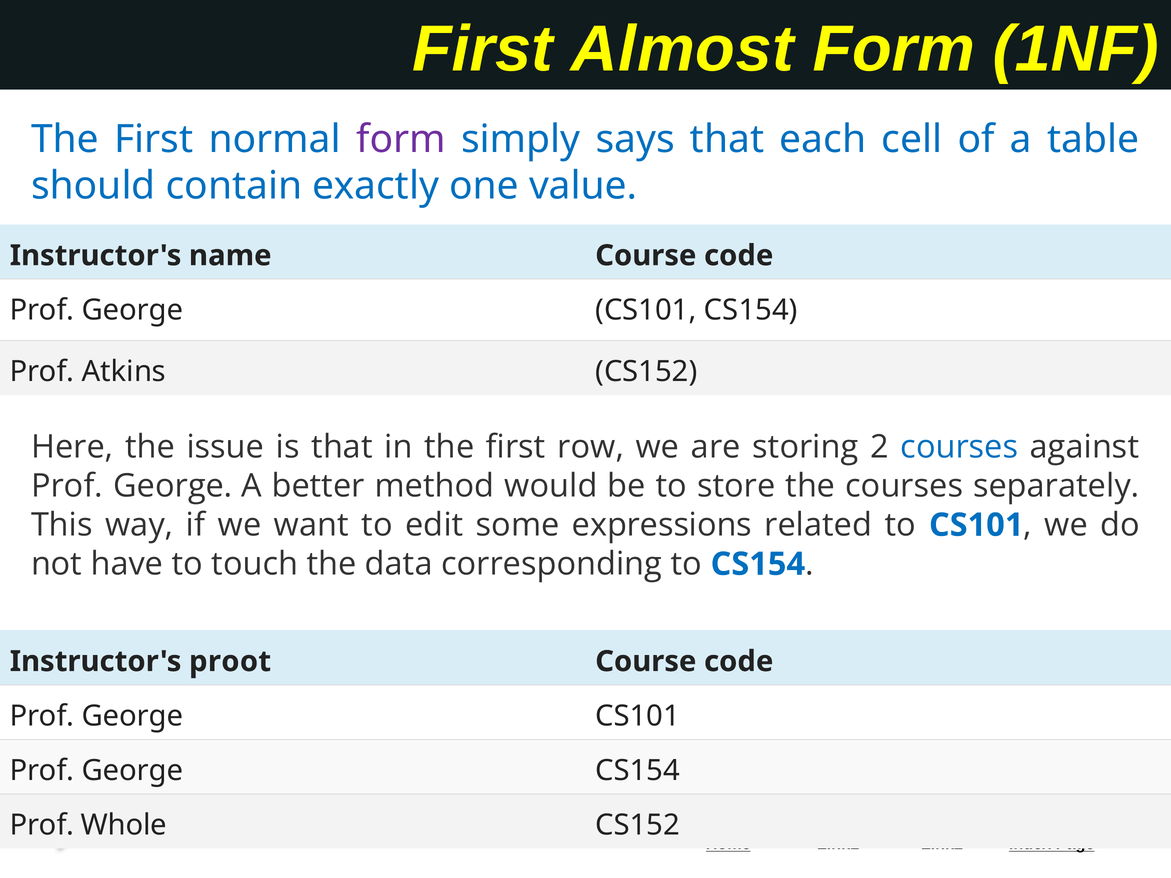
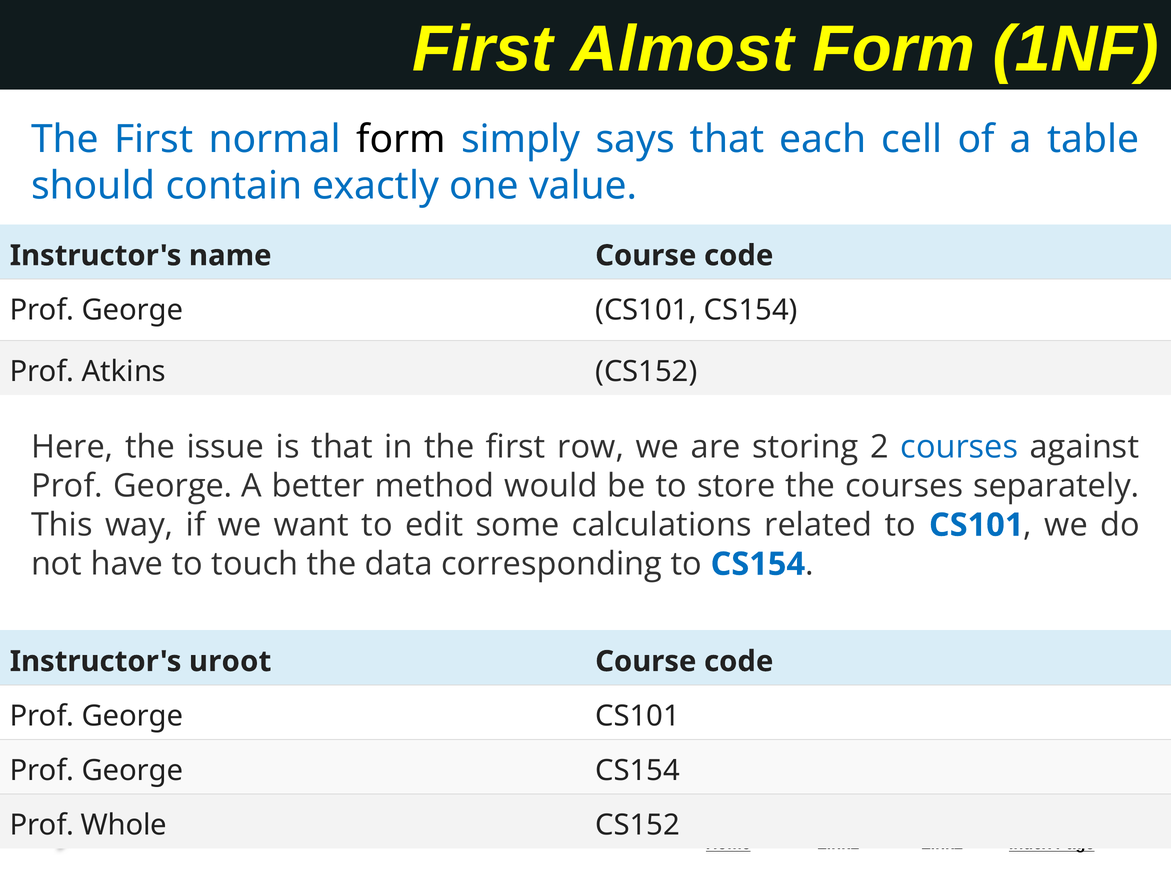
form at (401, 139) colour: purple -> black
expressions: expressions -> calculations
proot: proot -> uroot
